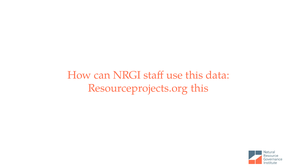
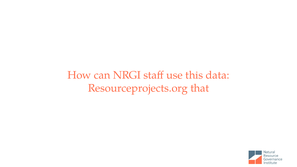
Resourceprojects.org this: this -> that
